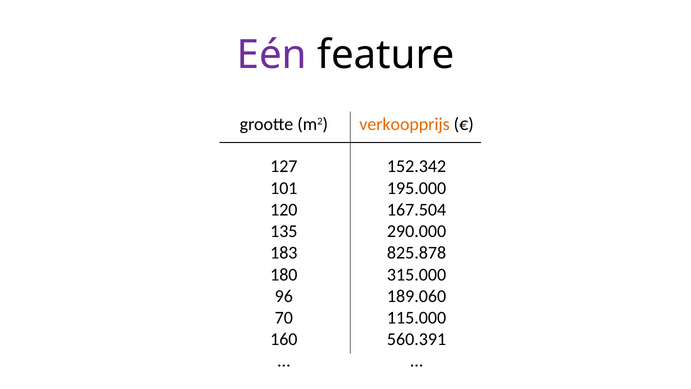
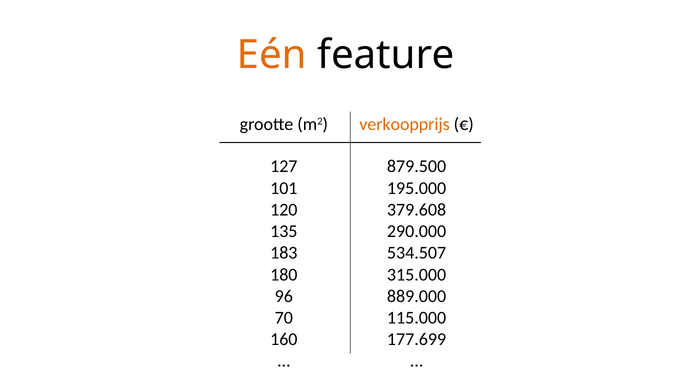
Eén colour: purple -> orange
152.342: 152.342 -> 879.500
167.504: 167.504 -> 379.608
825.878: 825.878 -> 534.507
189.060: 189.060 -> 889.000
560.391: 560.391 -> 177.699
